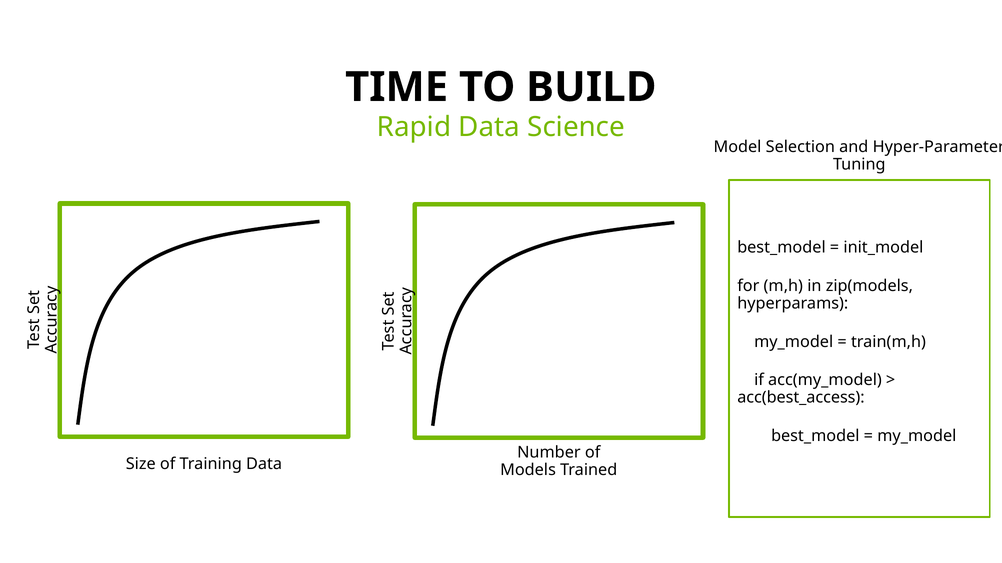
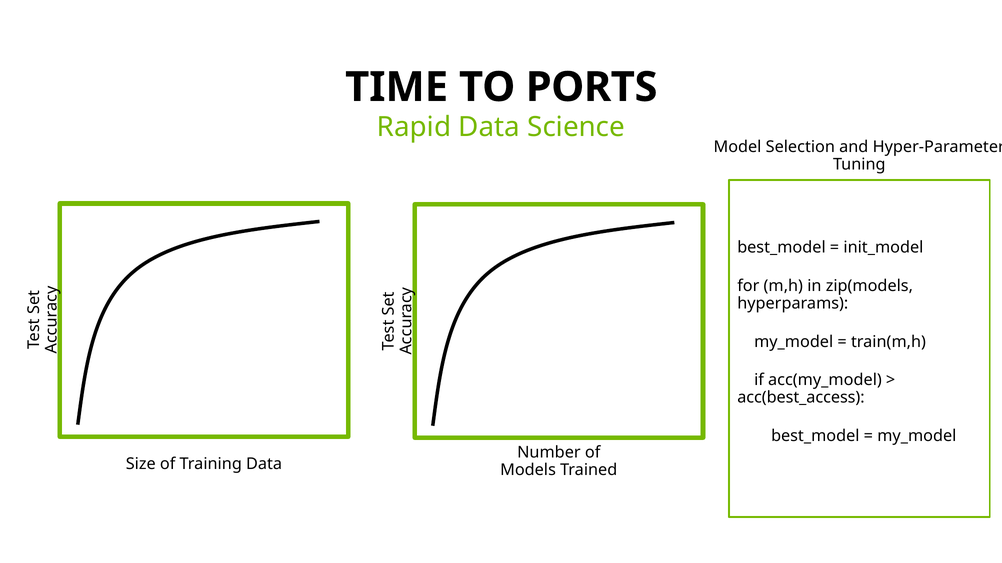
BUILD: BUILD -> PORTS
